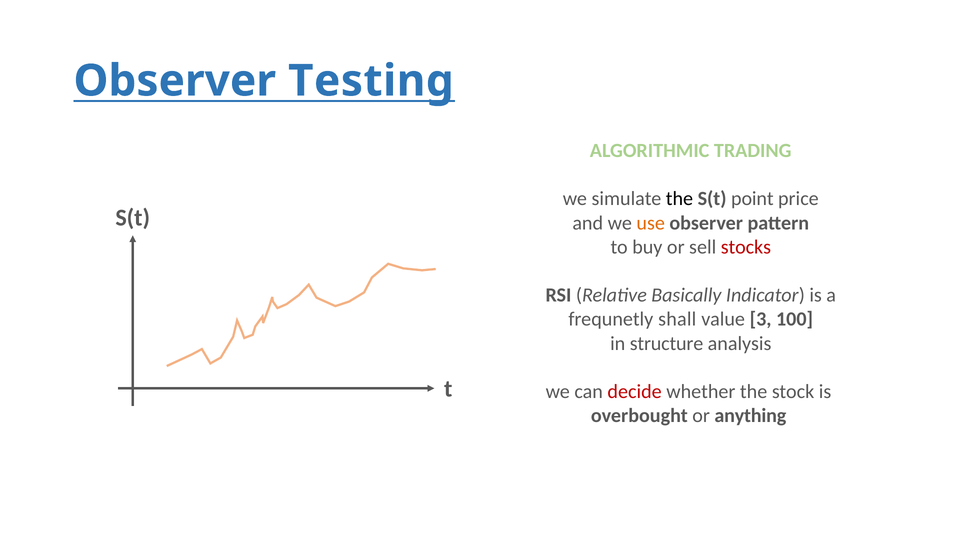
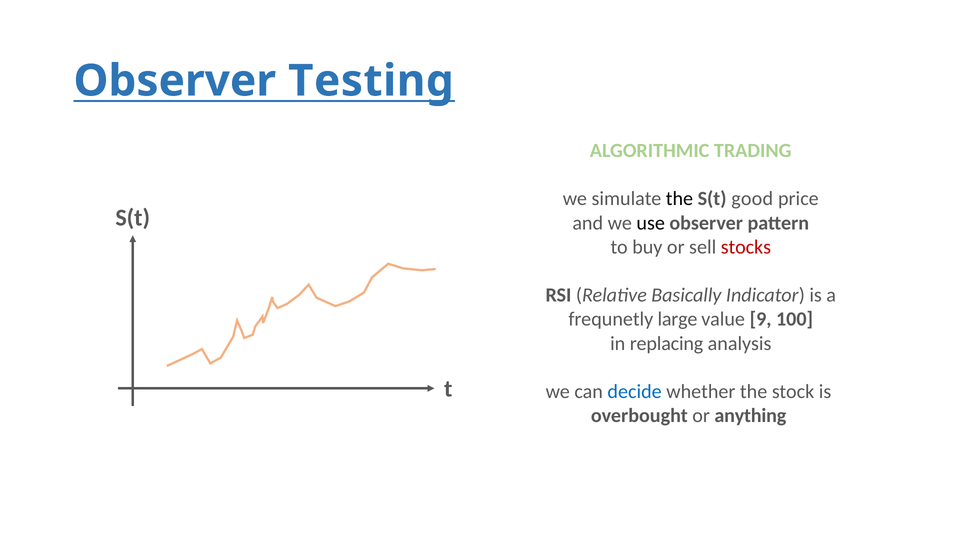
point: point -> good
use colour: orange -> black
shall: shall -> large
3: 3 -> 9
structure: structure -> replacing
decide colour: red -> blue
